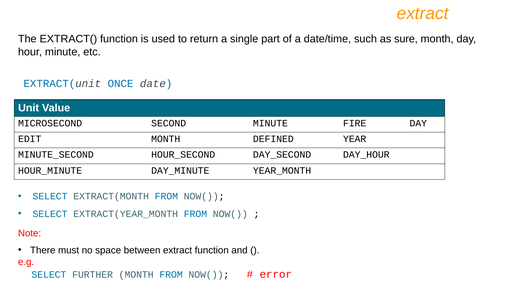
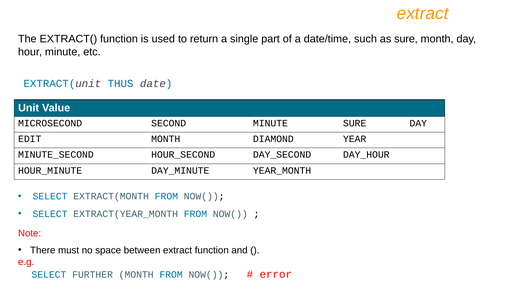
ONCE: ONCE -> THUS
MINUTE FIRE: FIRE -> SURE
DEFINED: DEFINED -> DIAMOND
